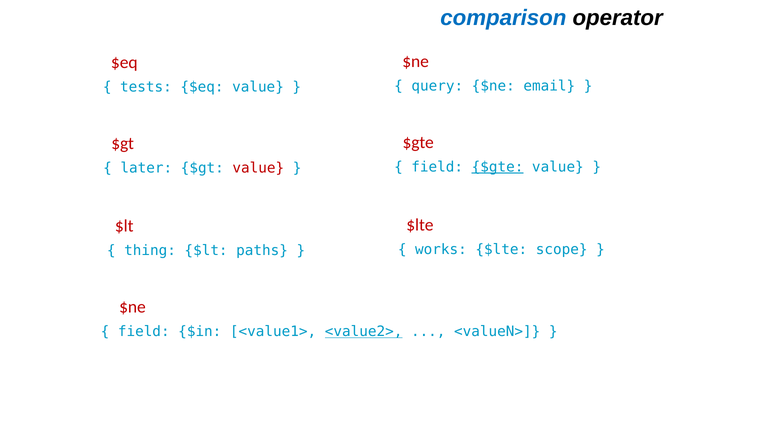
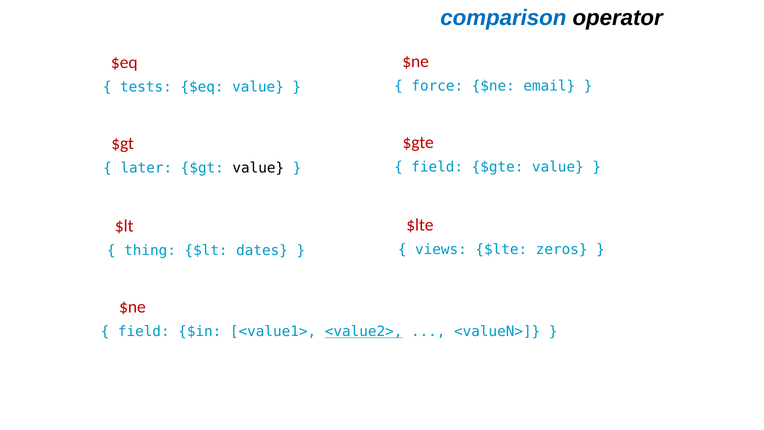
query: query -> force
$gte at (498, 167) underline: present -> none
value at (258, 168) colour: red -> black
works: works -> views
scope: scope -> zeros
paths: paths -> dates
